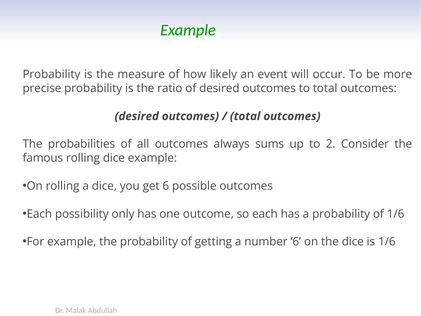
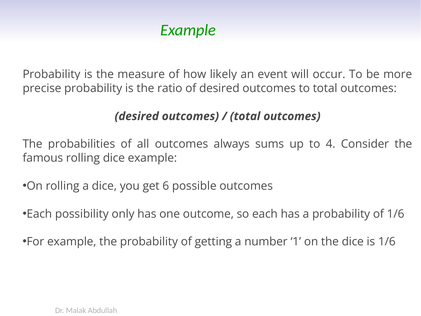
2: 2 -> 4
number 6: 6 -> 1
